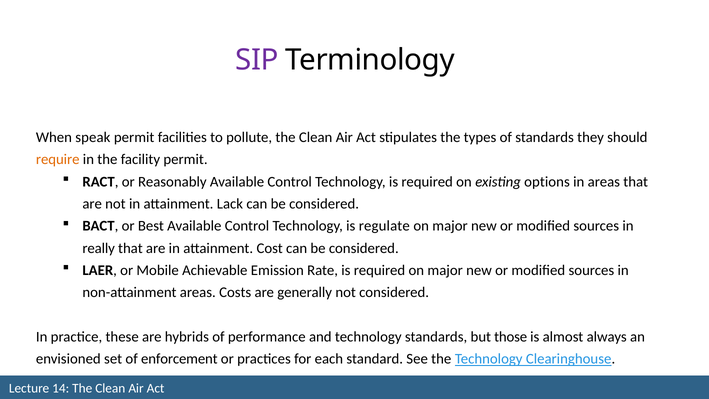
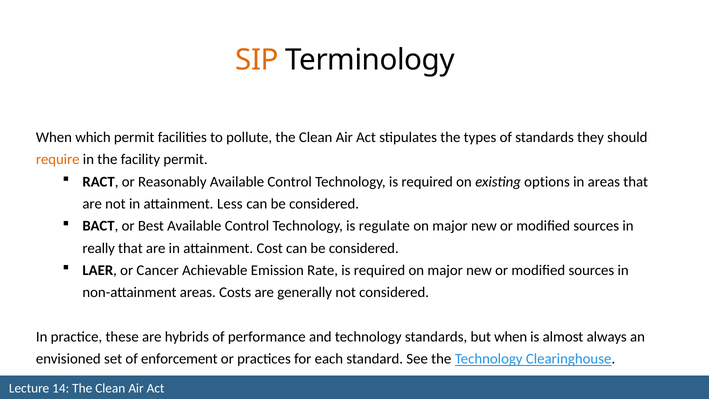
SIP colour: purple -> orange
speak: speak -> which
Lack: Lack -> Less
Mobile: Mobile -> Cancer
but those: those -> when
